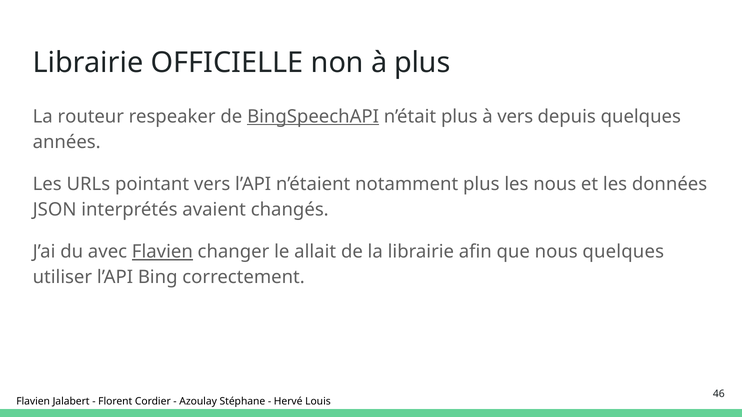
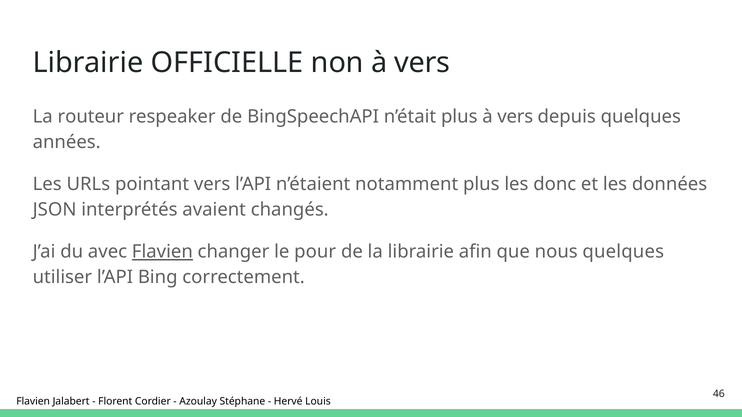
non à plus: plus -> vers
BingSpeechAPI underline: present -> none
les nous: nous -> donc
allait: allait -> pour
